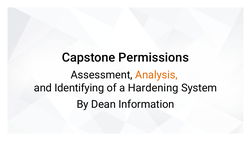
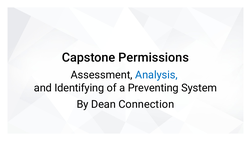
Analysis colour: orange -> blue
Hardening: Hardening -> Preventing
Information: Information -> Connection
